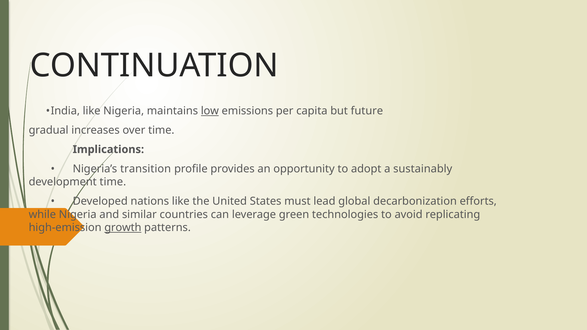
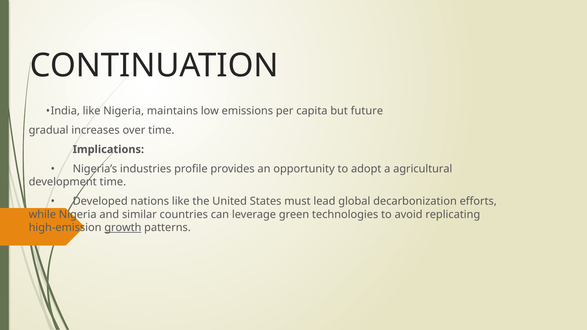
low underline: present -> none
transition: transition -> industries
sustainably: sustainably -> agricultural
